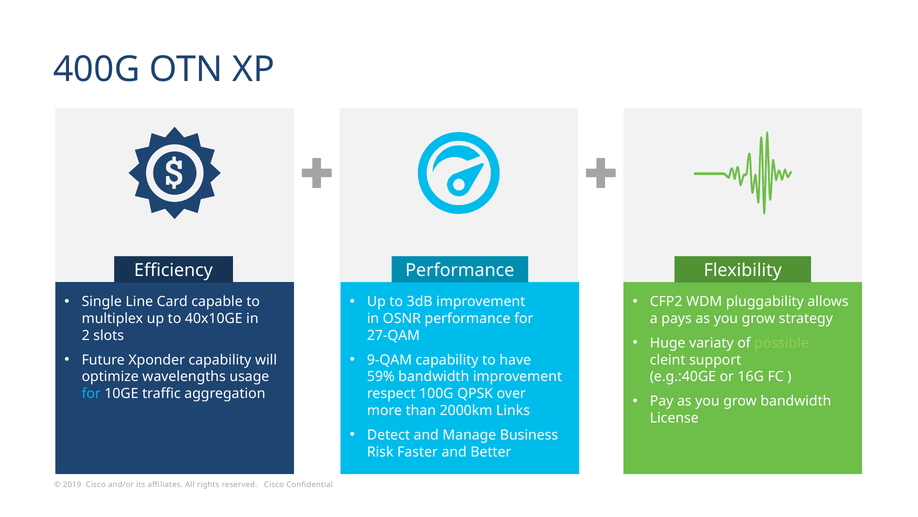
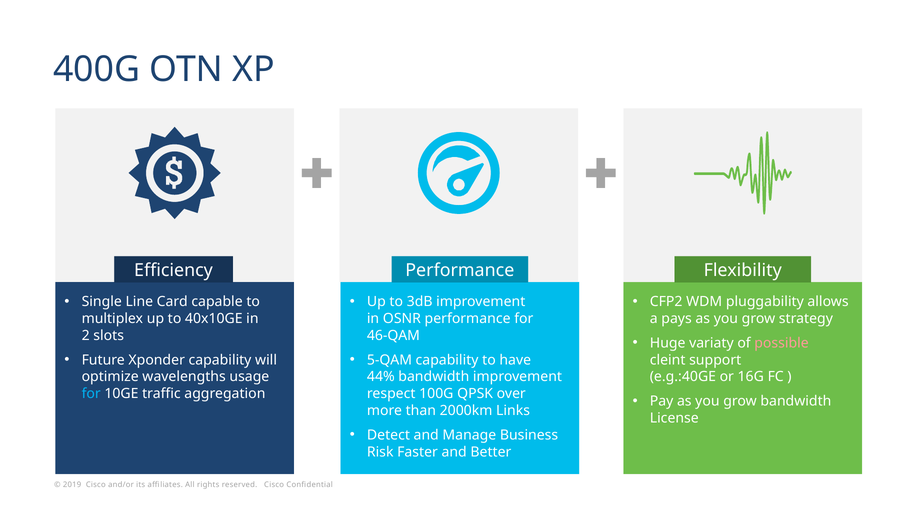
27-QAM: 27-QAM -> 46-QAM
possible colour: light green -> pink
9-QAM: 9-QAM -> 5-QAM
59%: 59% -> 44%
